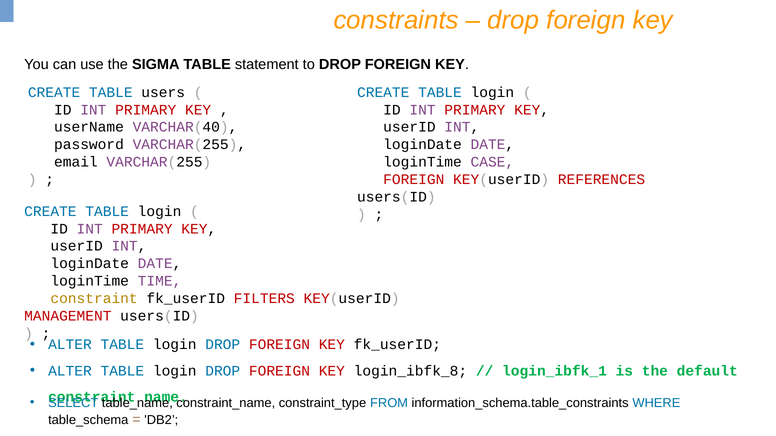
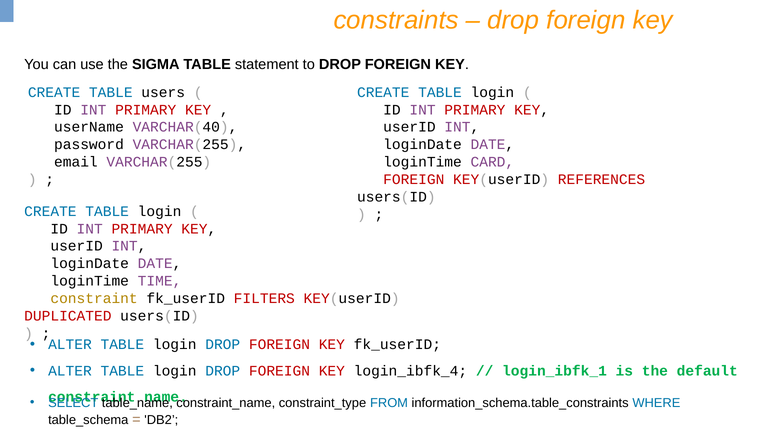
CASE: CASE -> CARD
MANAGEMENT: MANAGEMENT -> DUPLICATED
login_ibfk_8: login_ibfk_8 -> login_ibfk_4
